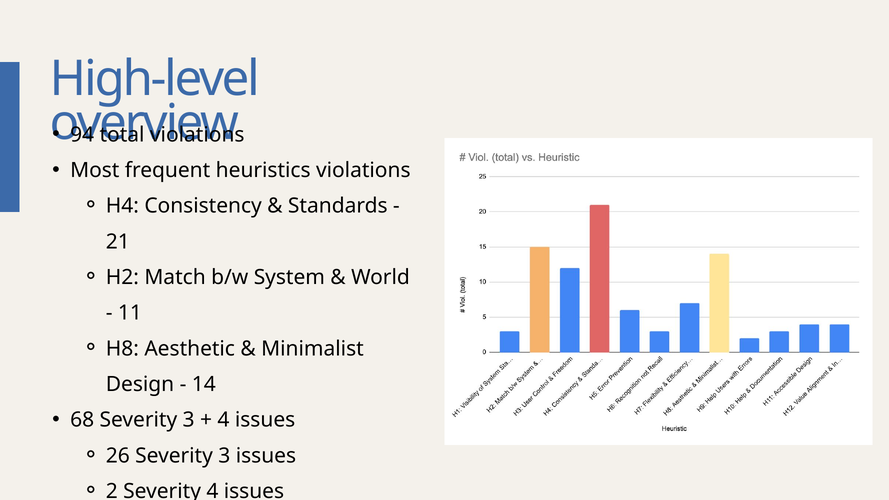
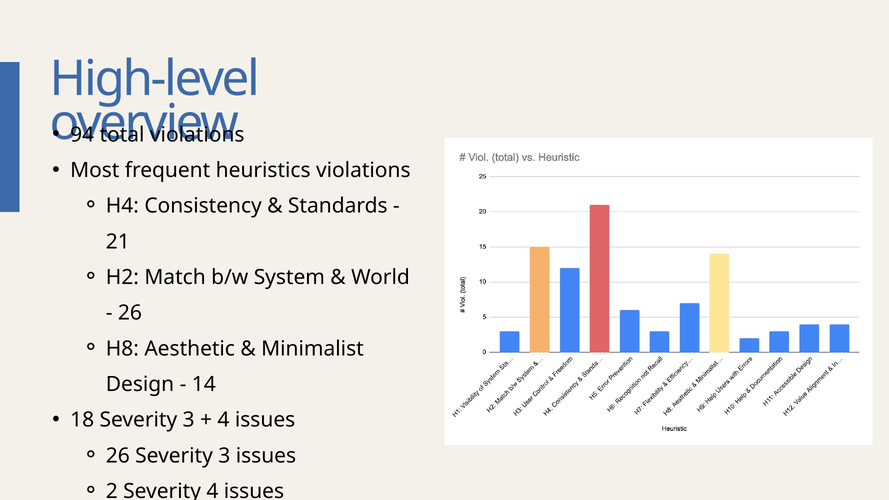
11 at (130, 313): 11 -> 26
68: 68 -> 18
